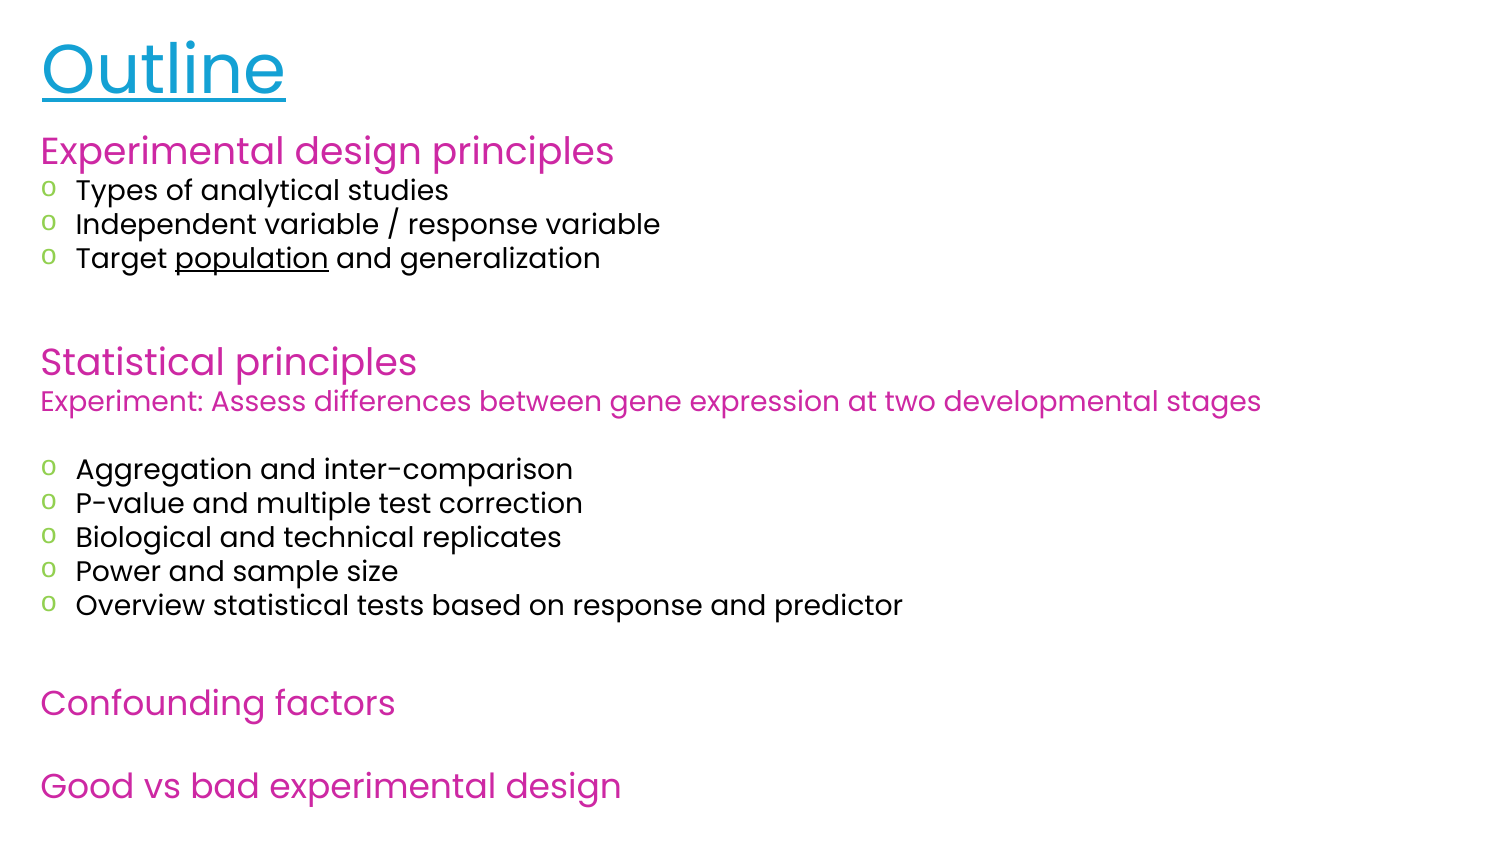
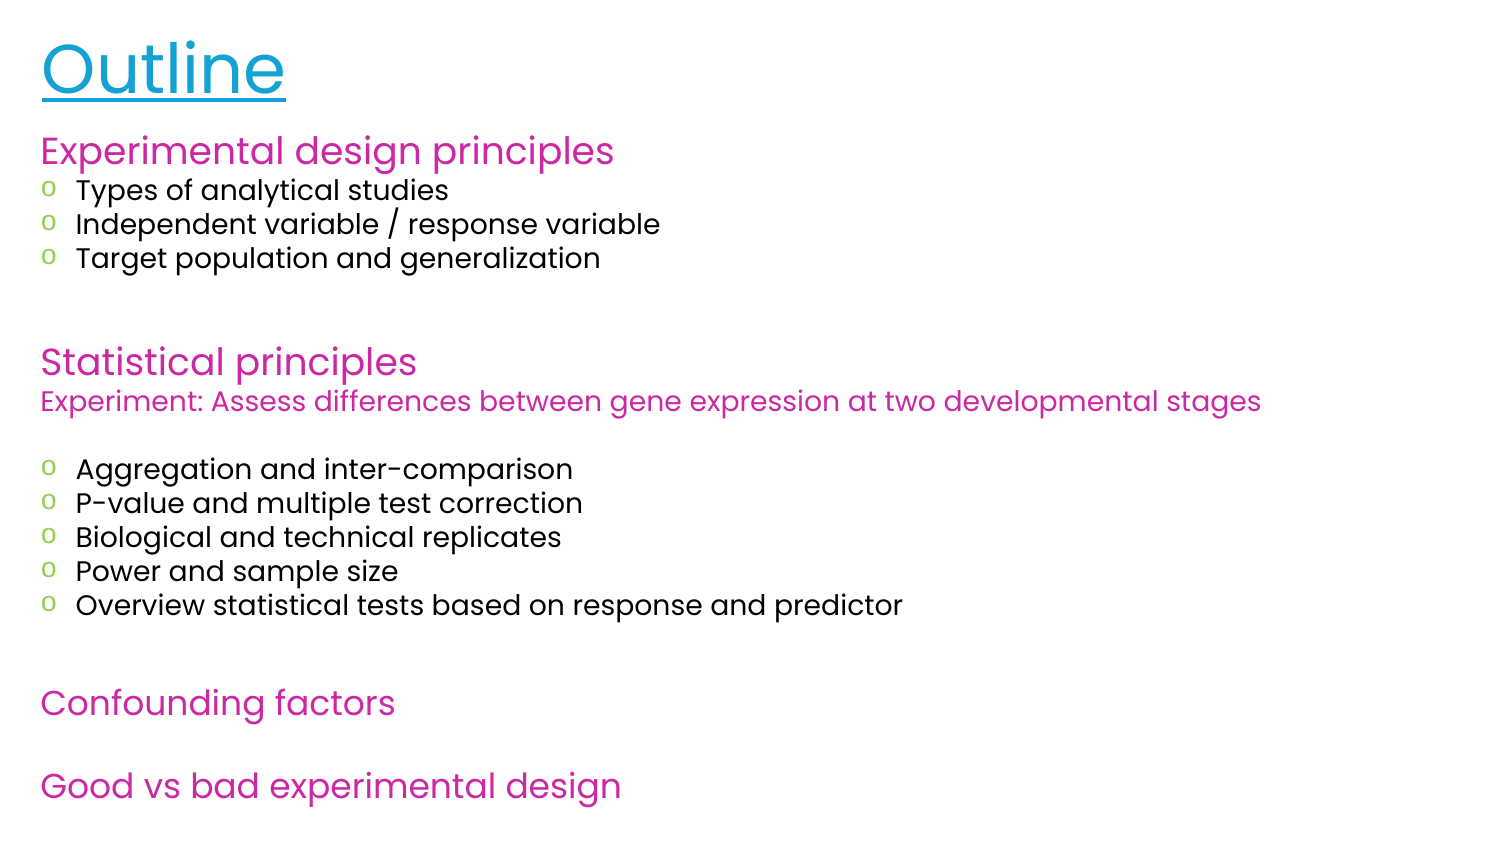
population underline: present -> none
